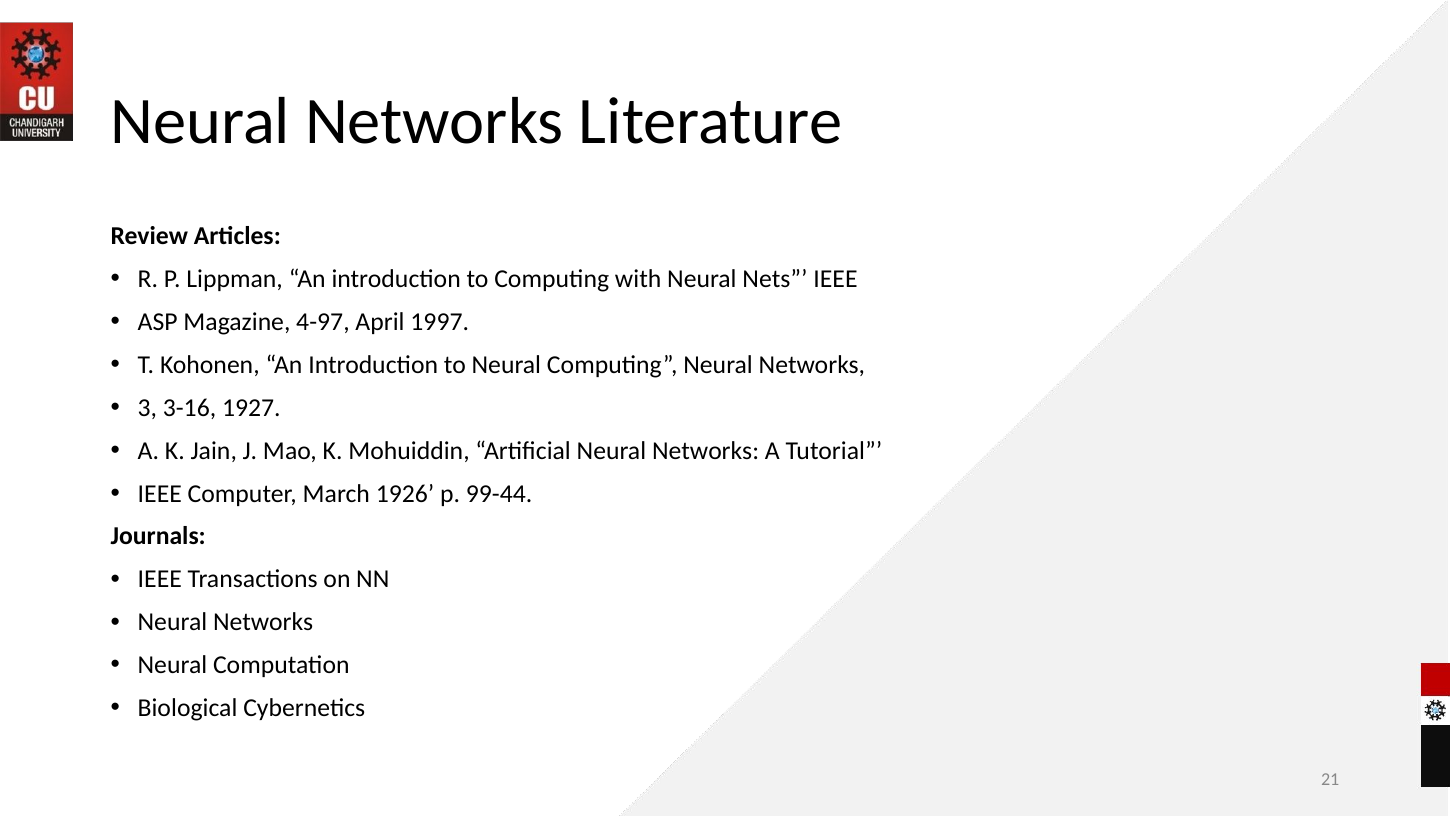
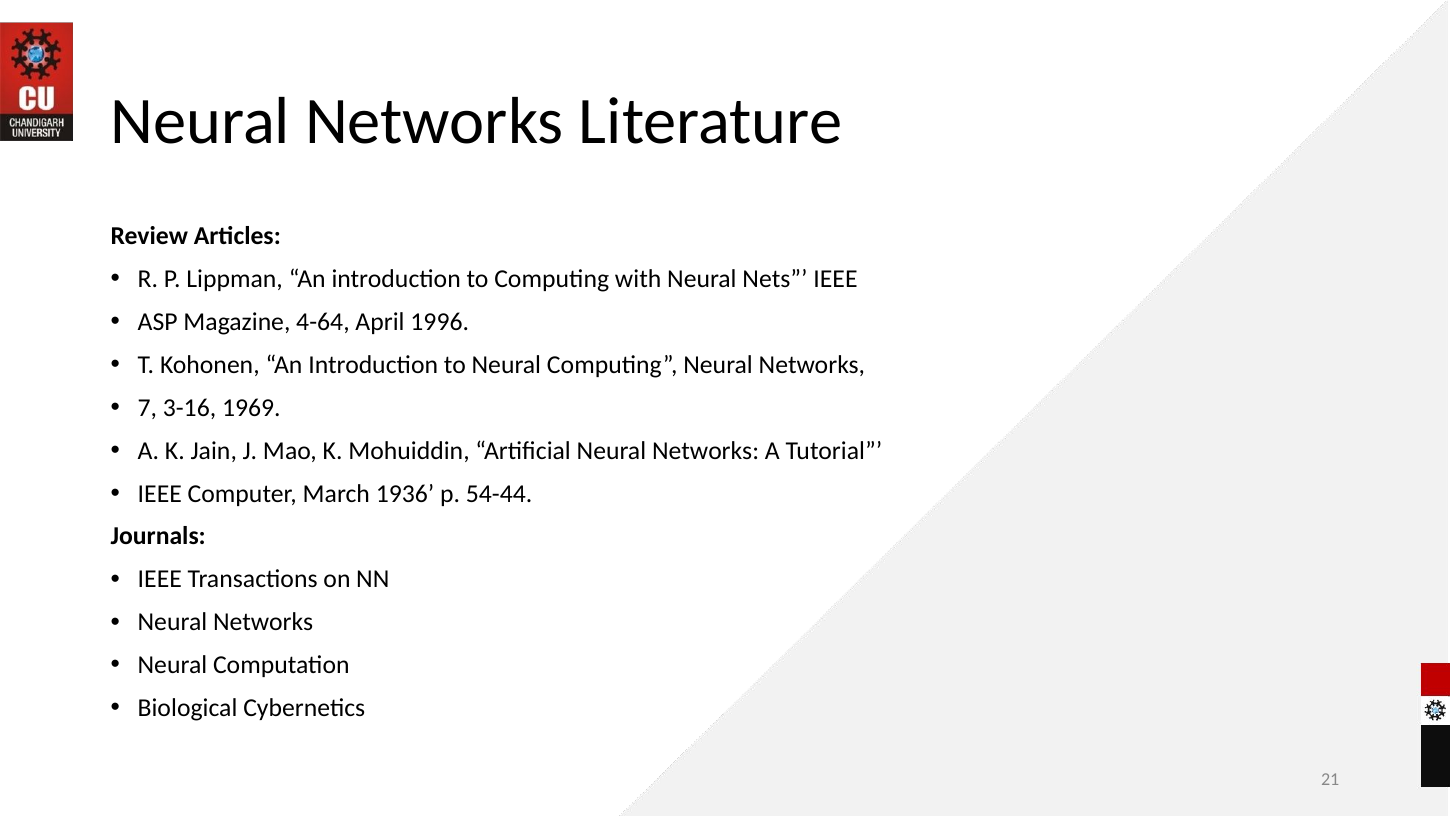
4-97: 4-97 -> 4-64
1997: 1997 -> 1996
3: 3 -> 7
1927: 1927 -> 1969
1926: 1926 -> 1936
99-44: 99-44 -> 54-44
